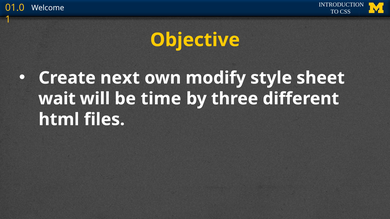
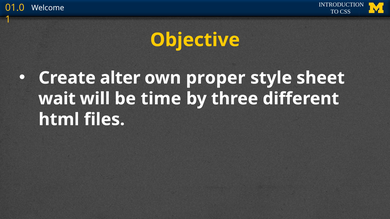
next: next -> alter
modify: modify -> proper
